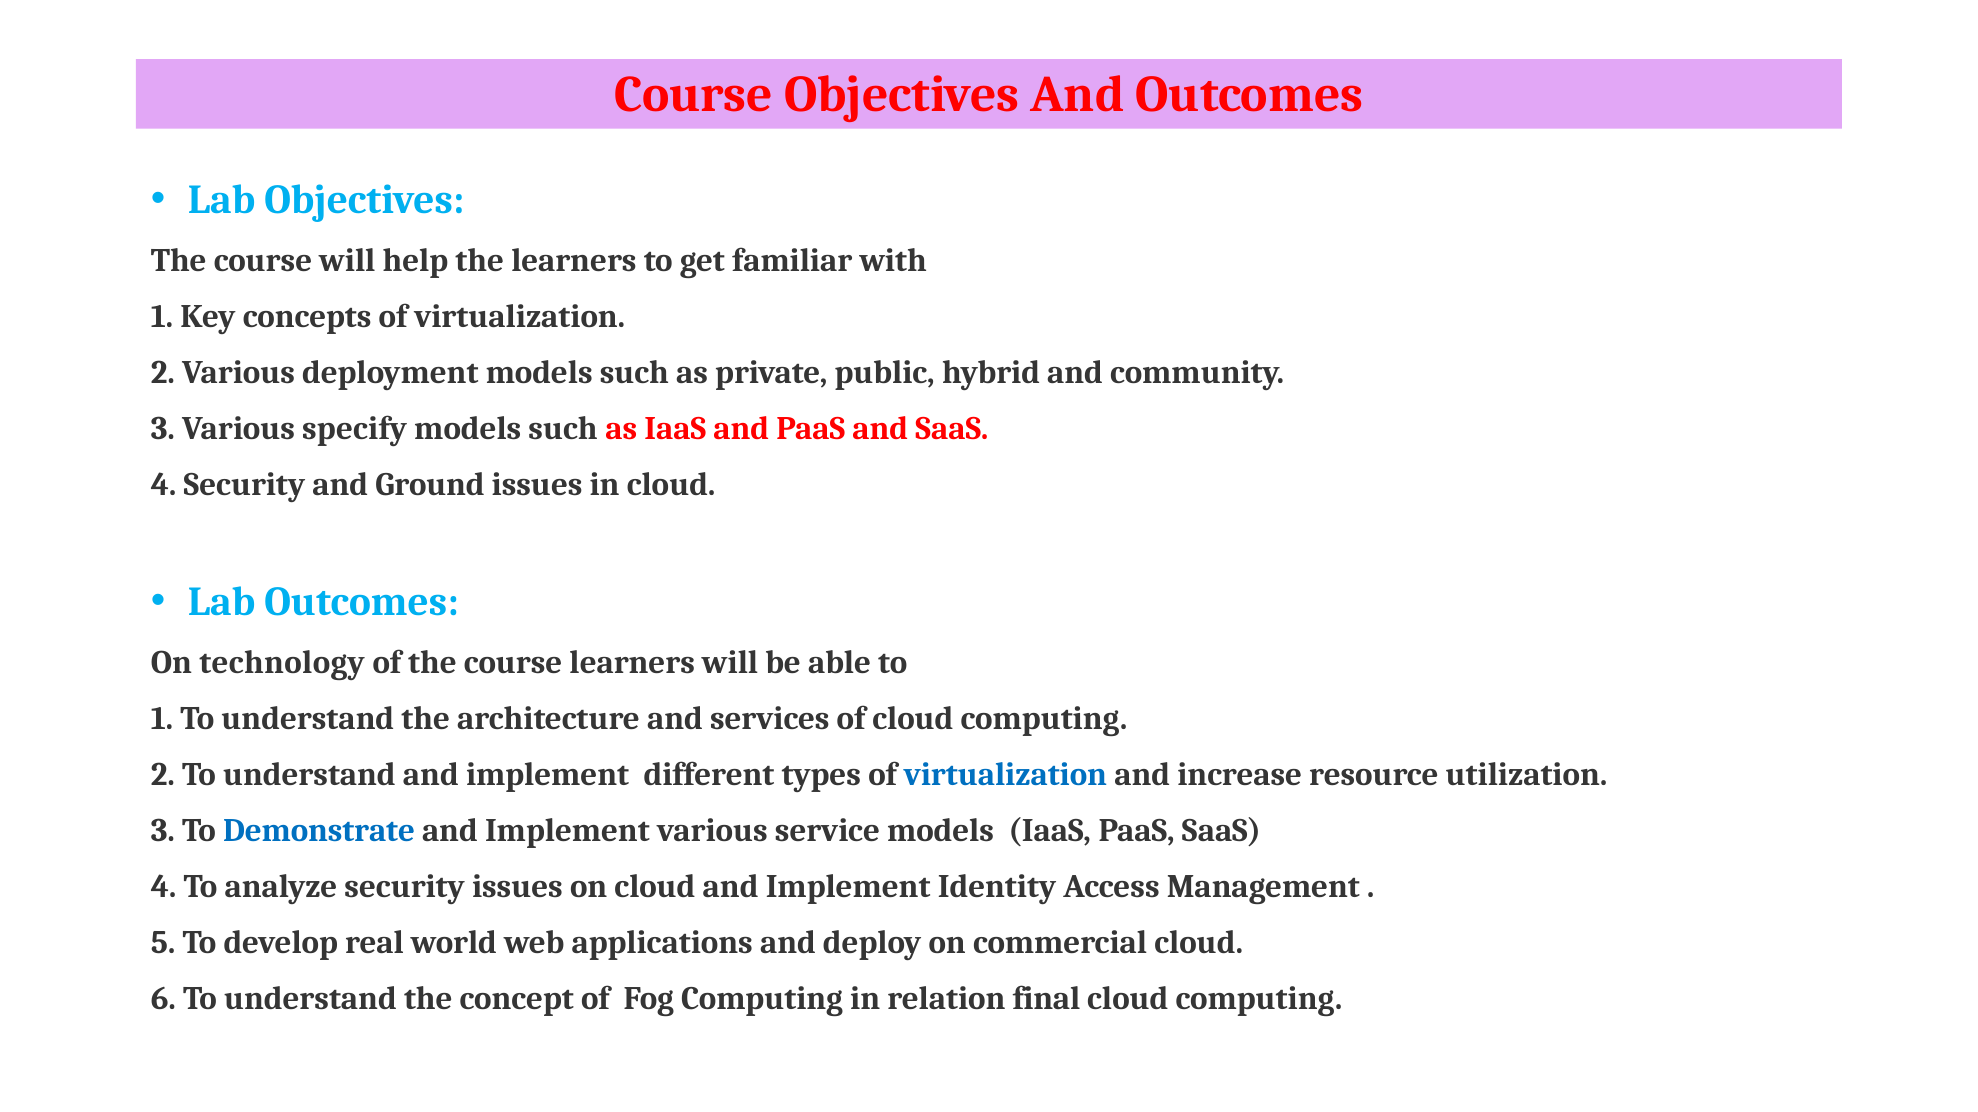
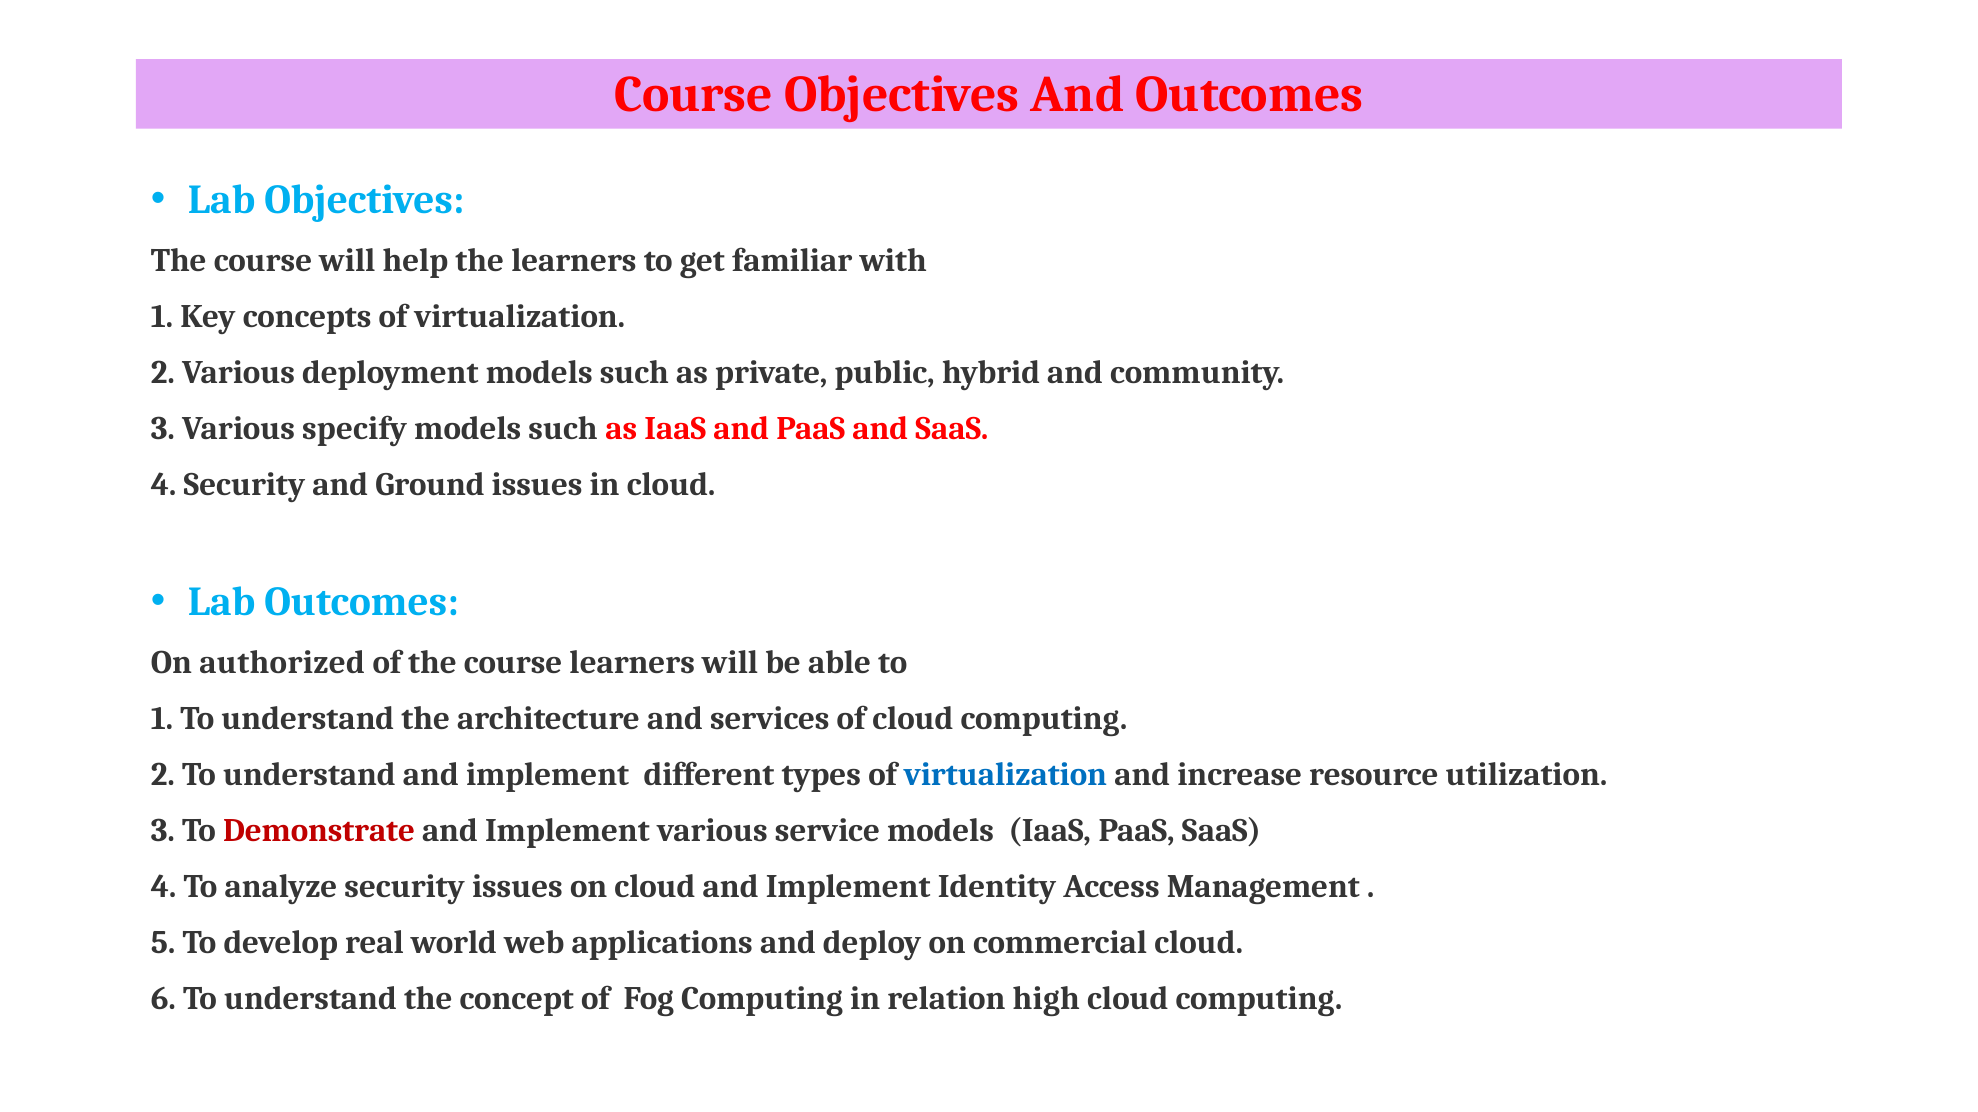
technology: technology -> authorized
Demonstrate colour: blue -> red
final: final -> high
